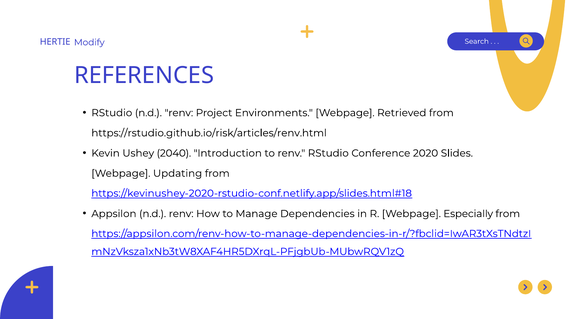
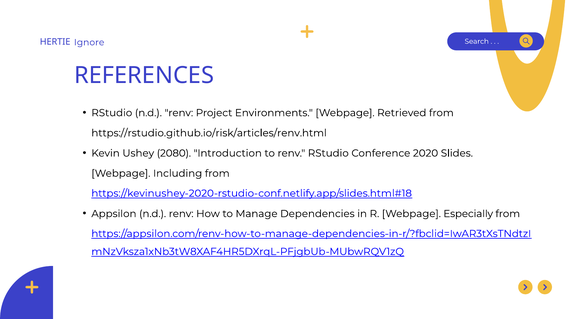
Modify: Modify -> Ignore
2040: 2040 -> 2080
Updating: Updating -> Including
